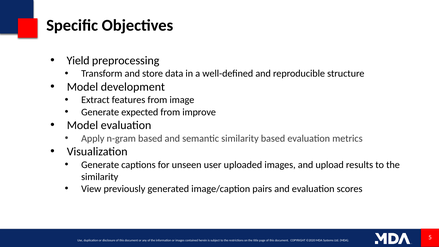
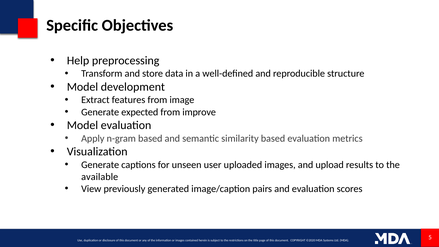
Yield: Yield -> Help
similarity at (100, 177): similarity -> available
